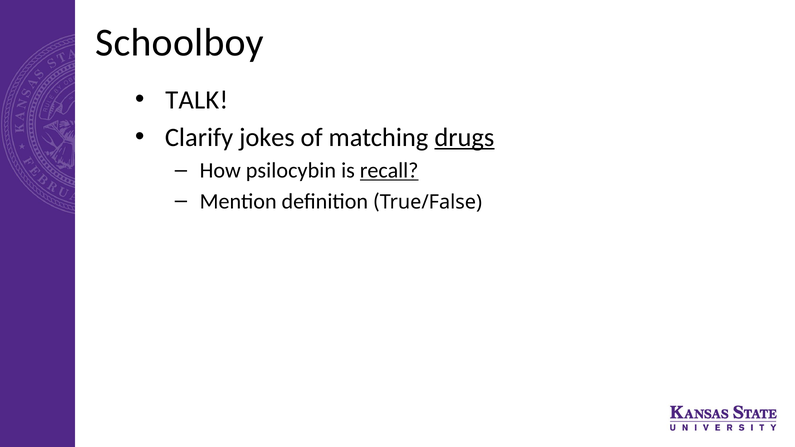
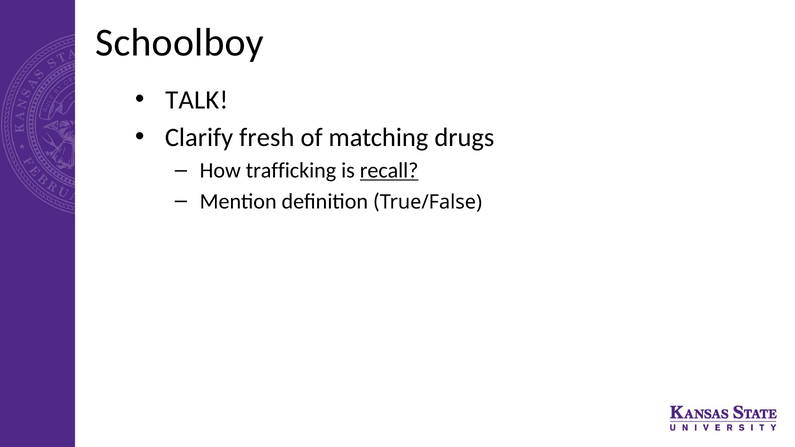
jokes: jokes -> fresh
drugs underline: present -> none
psilocybin: psilocybin -> trafficking
